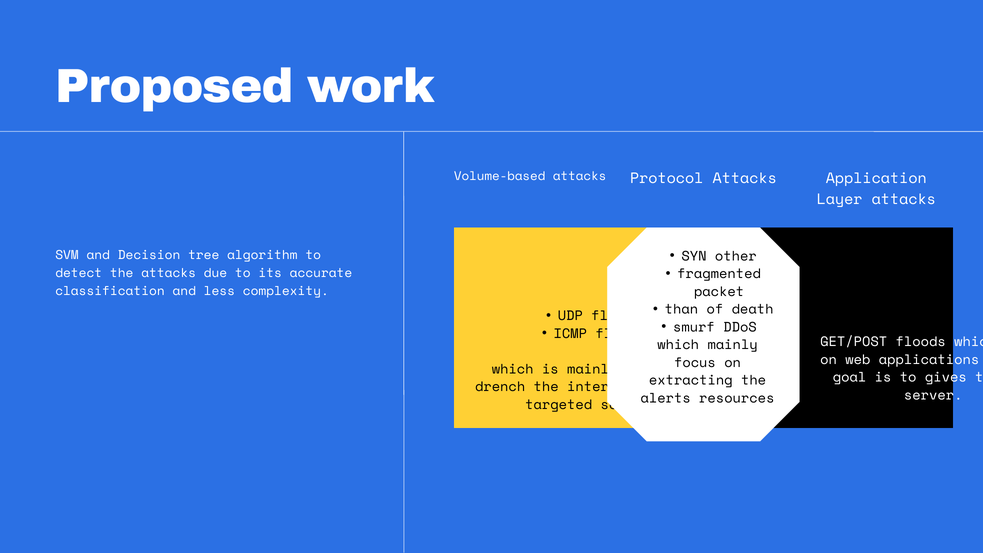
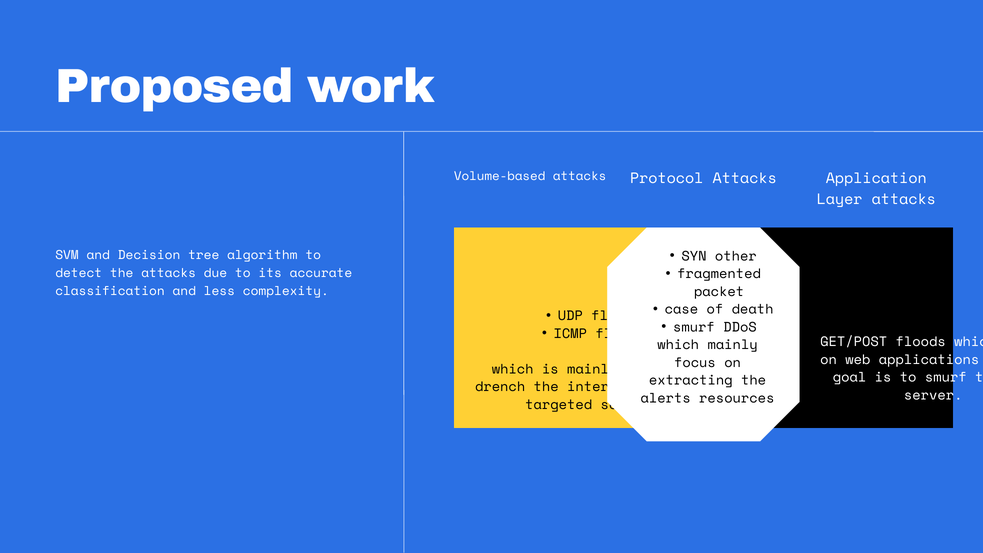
than: than -> case
to gives: gives -> smurf
